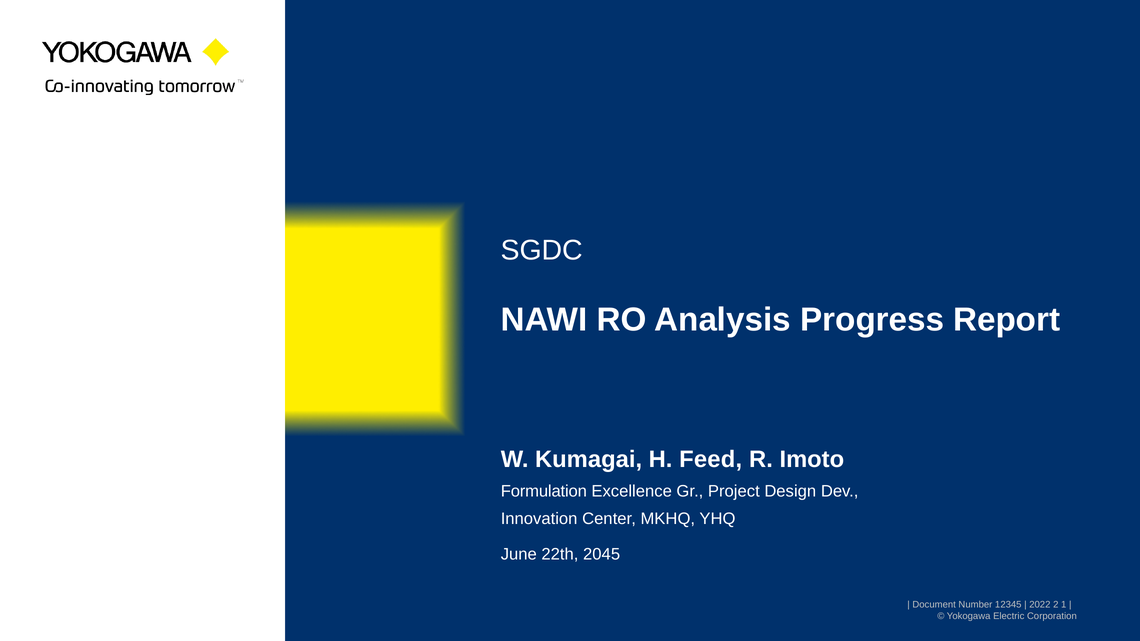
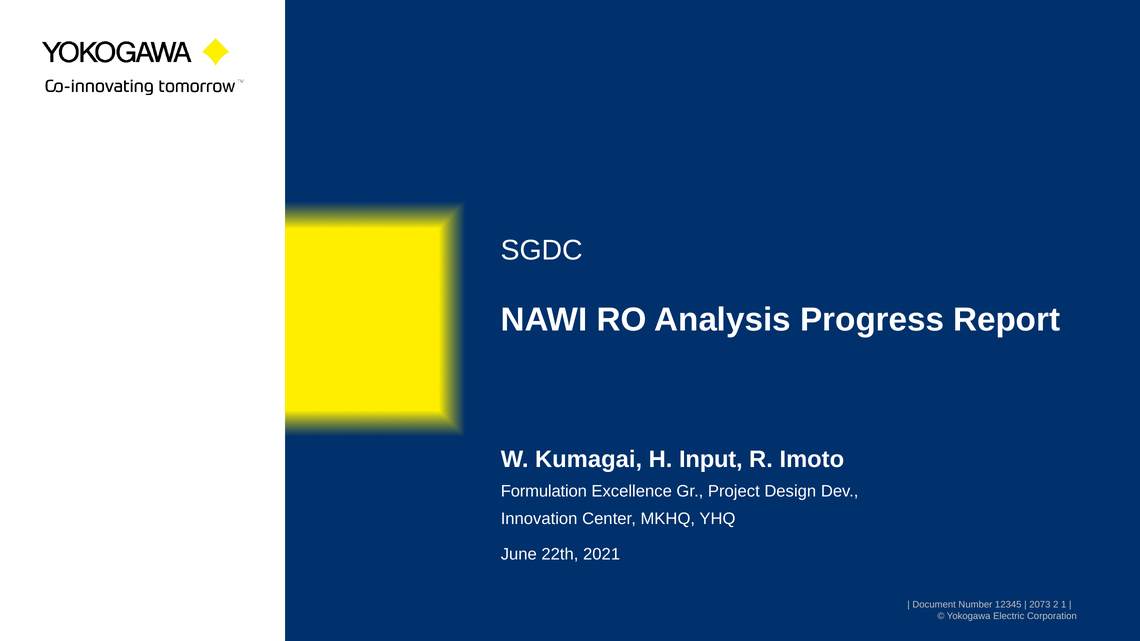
Feed: Feed -> Input
2045: 2045 -> 2021
2022: 2022 -> 2073
